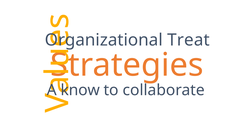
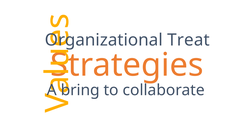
know: know -> bring
